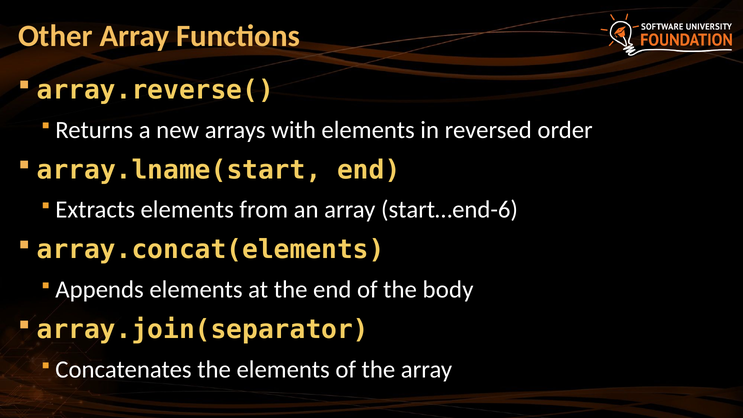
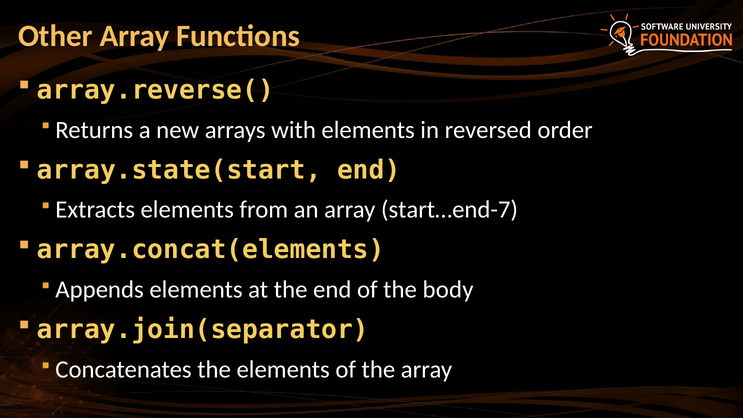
array.lname(start: array.lname(start -> array.state(start
start…end-6: start…end-6 -> start…end-7
